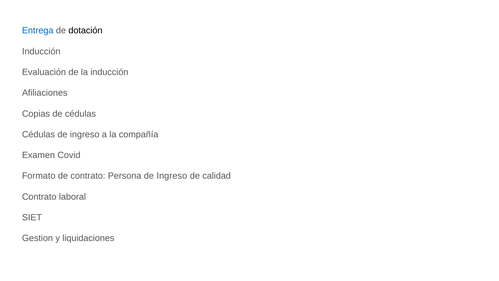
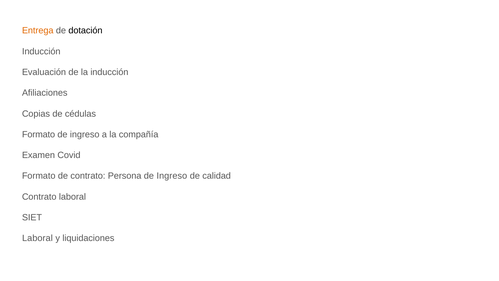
Entrega colour: blue -> orange
Cédulas at (38, 134): Cédulas -> Formato
Gestion at (38, 238): Gestion -> Laboral
